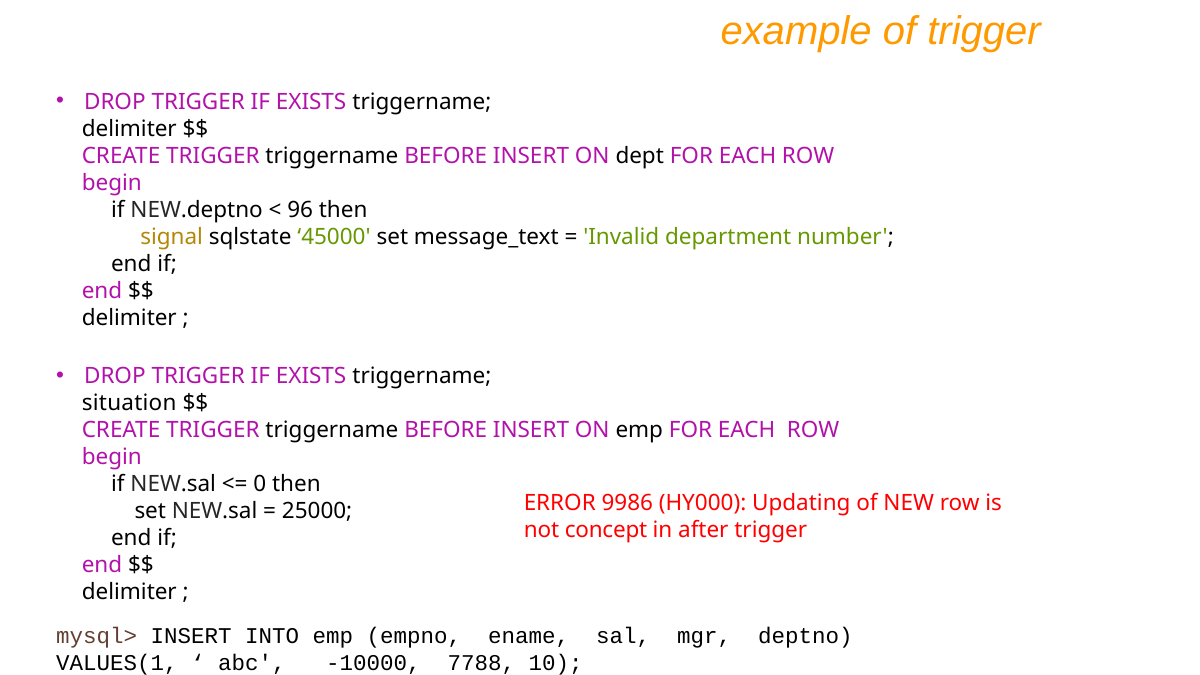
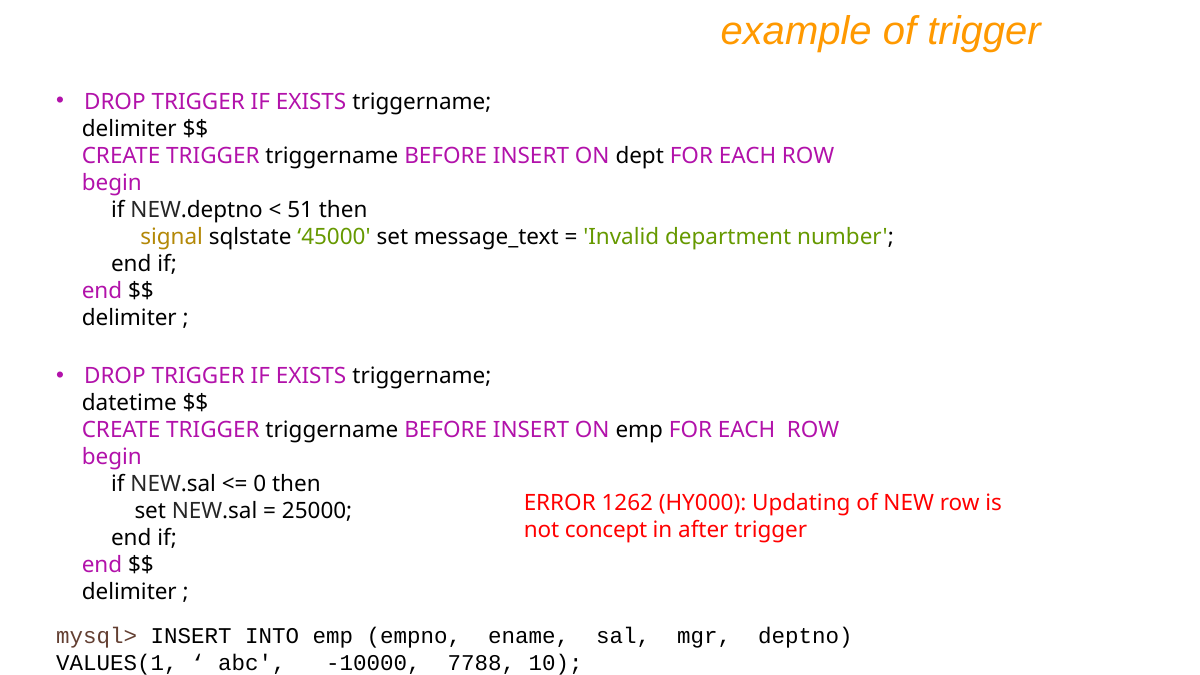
96: 96 -> 51
situation: situation -> datetime
9986: 9986 -> 1262
